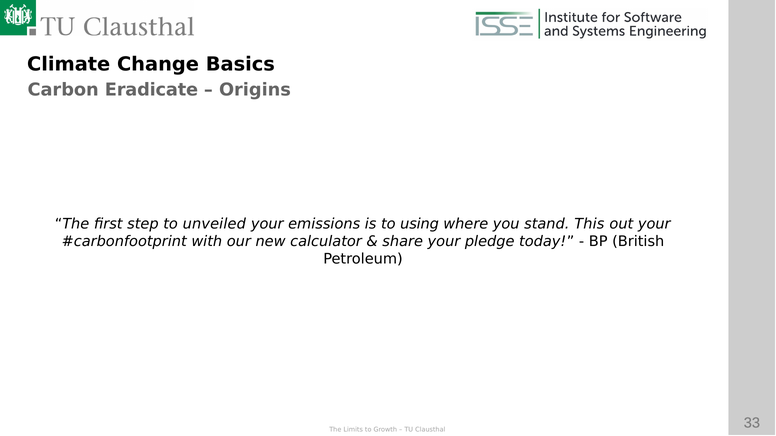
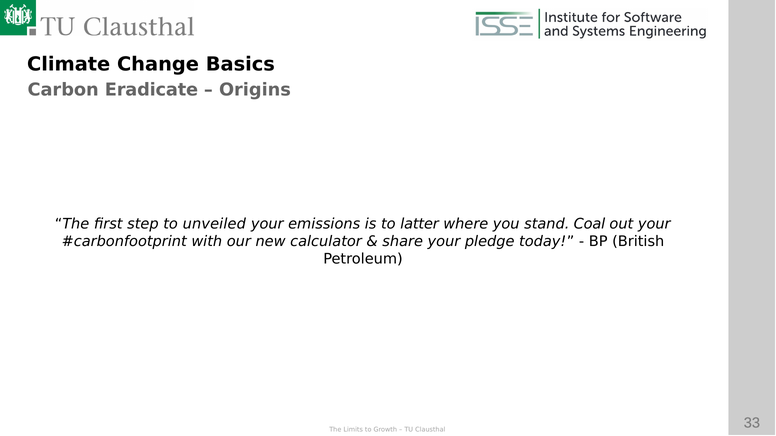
using: using -> latter
This: This -> Coal
